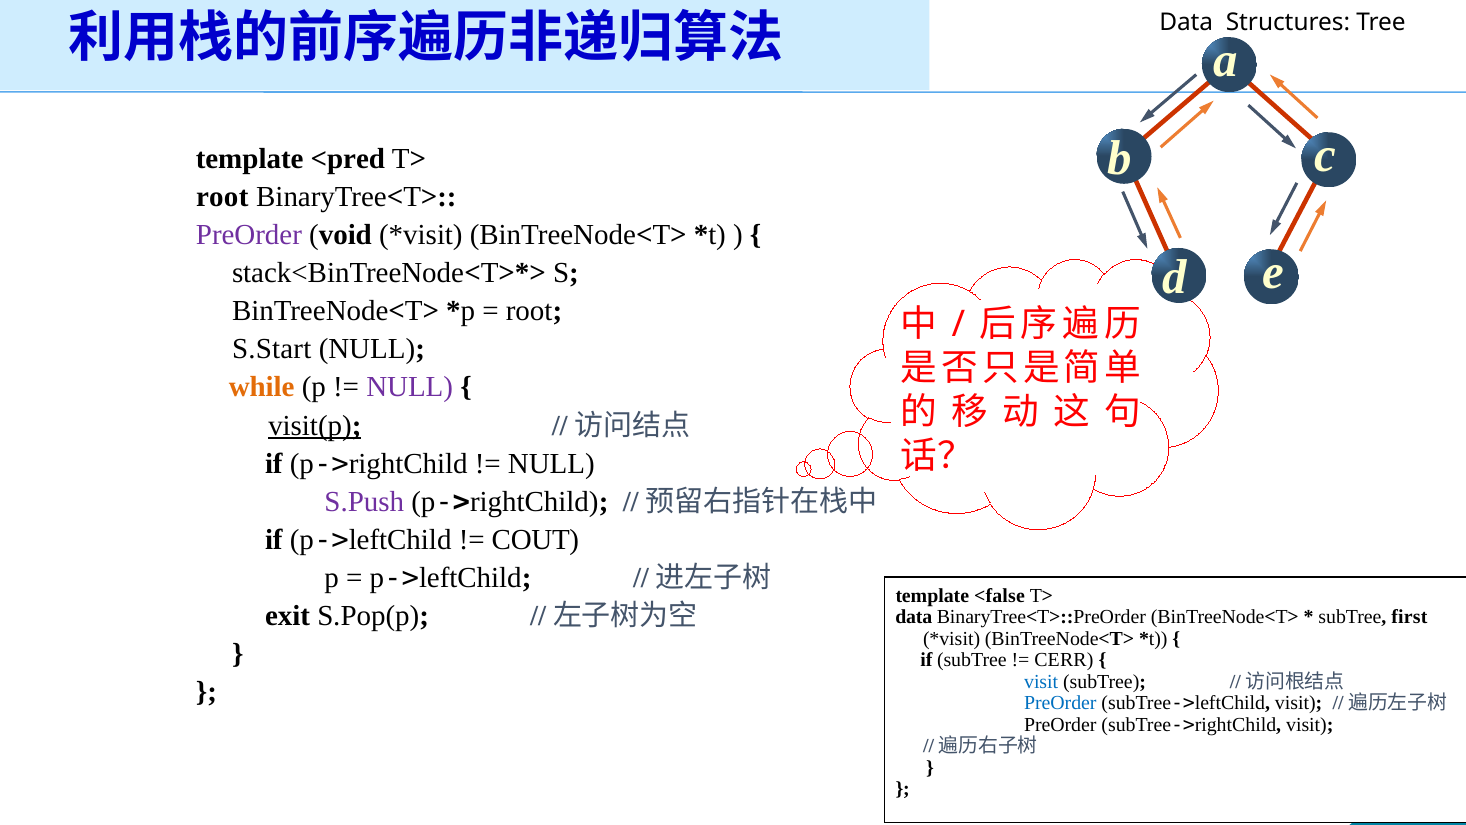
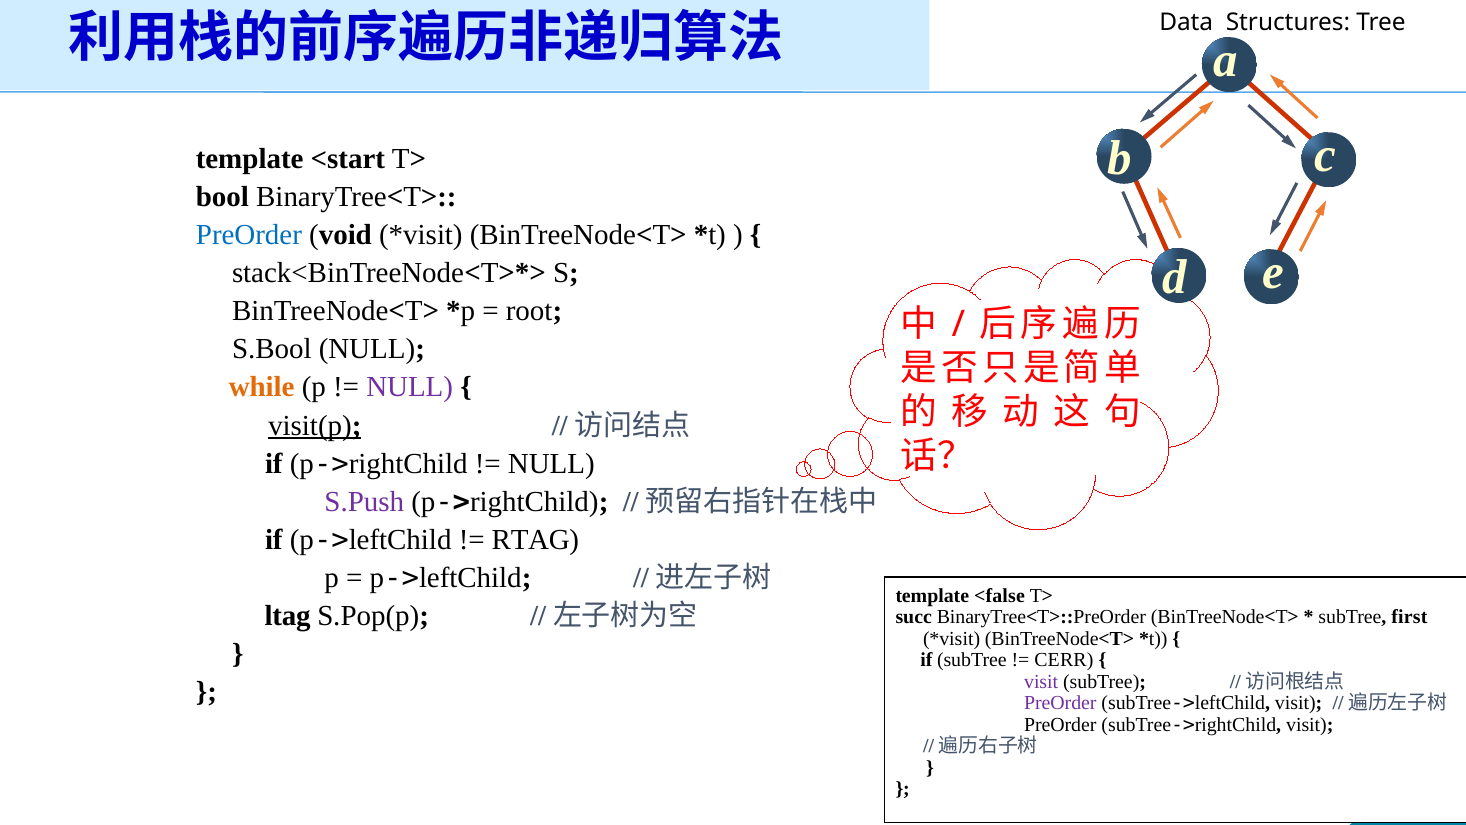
<pred: <pred -> <start
root at (222, 197): root -> bool
PreOrder at (249, 235) colour: purple -> blue
S.Start: S.Start -> S.Bool
COUT: COUT -> RTAG
exit: exit -> ltag
data at (914, 617): data -> succ
visit at (1041, 681) colour: blue -> purple
PreOrder at (1060, 703) colour: blue -> purple
